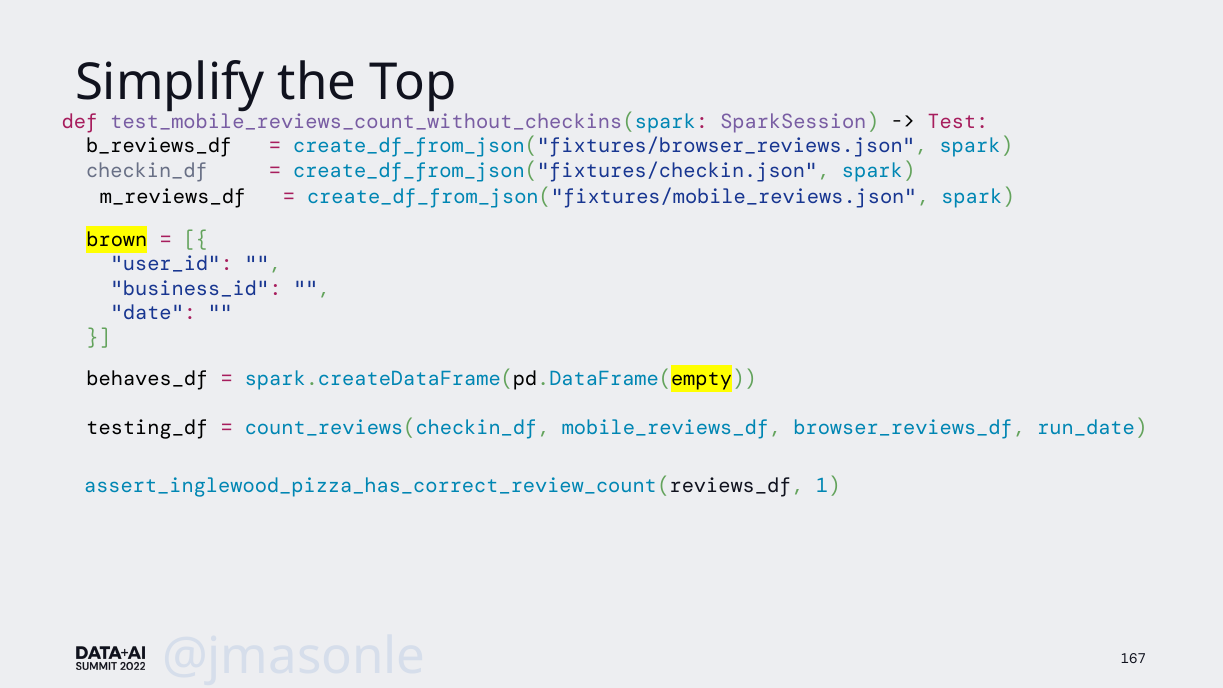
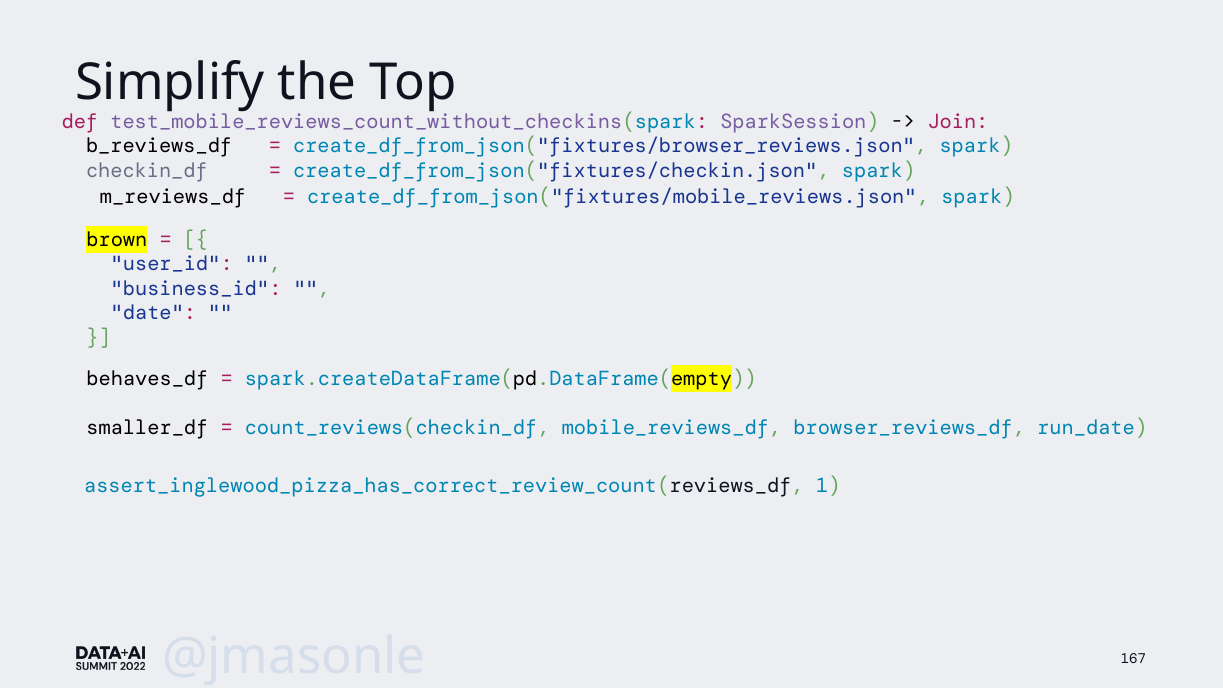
Test: Test -> Join
testing_df: testing_df -> smaller_df
